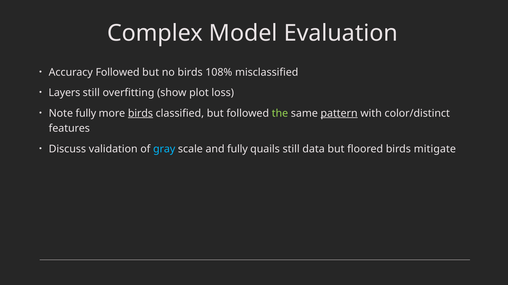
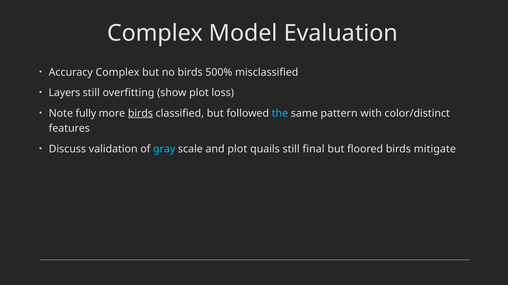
Accuracy Followed: Followed -> Complex
108%: 108% -> 500%
the colour: light green -> light blue
pattern underline: present -> none
and fully: fully -> plot
data: data -> final
